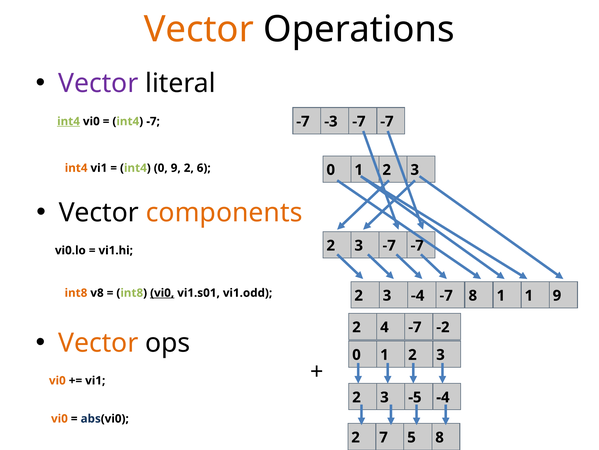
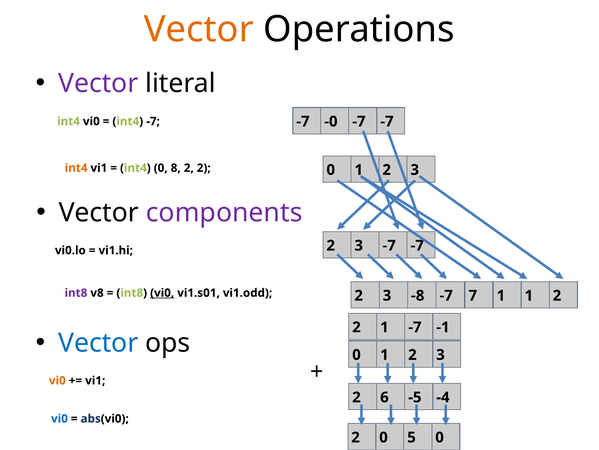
-3: -3 -> -0
int4 at (69, 121) underline: present -> none
0 9: 9 -> 8
6 at (204, 168): 6 -> 2
components colour: orange -> purple
int8 at (76, 292) colour: orange -> purple
3 -4: -4 -> -8
-7 8: 8 -> 7
1 1 9: 9 -> 2
2 4: 4 -> 1
-2: -2 -> -1
Vector at (98, 343) colour: orange -> blue
3 at (384, 397): 3 -> 6
vi0 at (59, 418) colour: orange -> blue
2 7: 7 -> 0
5 8: 8 -> 0
